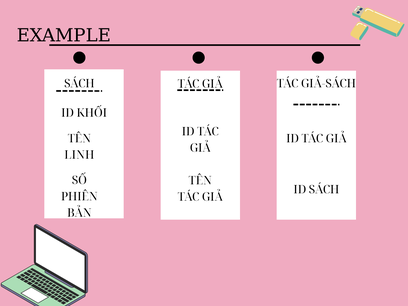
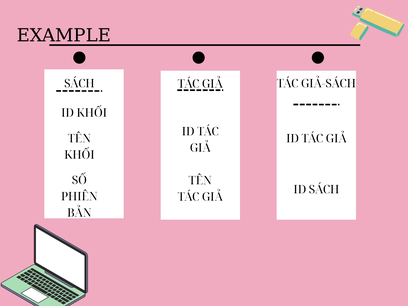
LINH at (79, 155): LINH -> KHỐI
